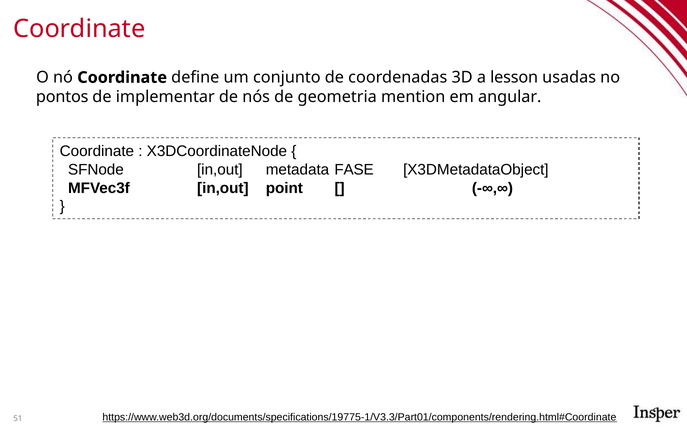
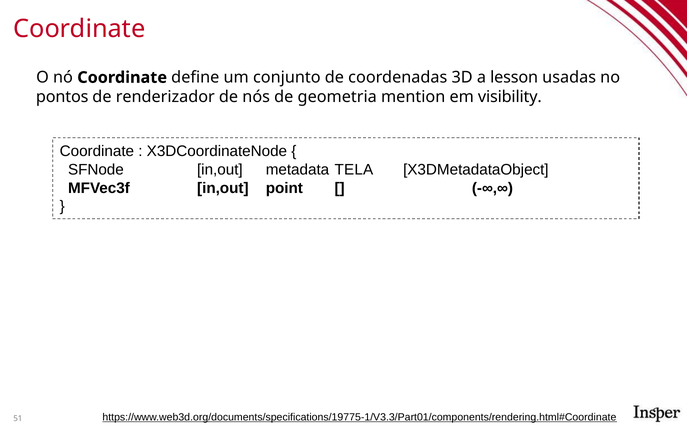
implementar: implementar -> renderizador
angular: angular -> visibility
FASE: FASE -> TELA
